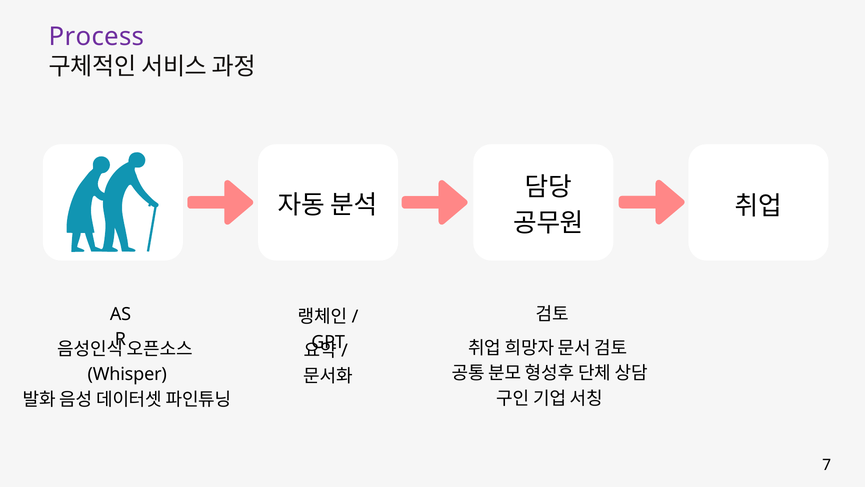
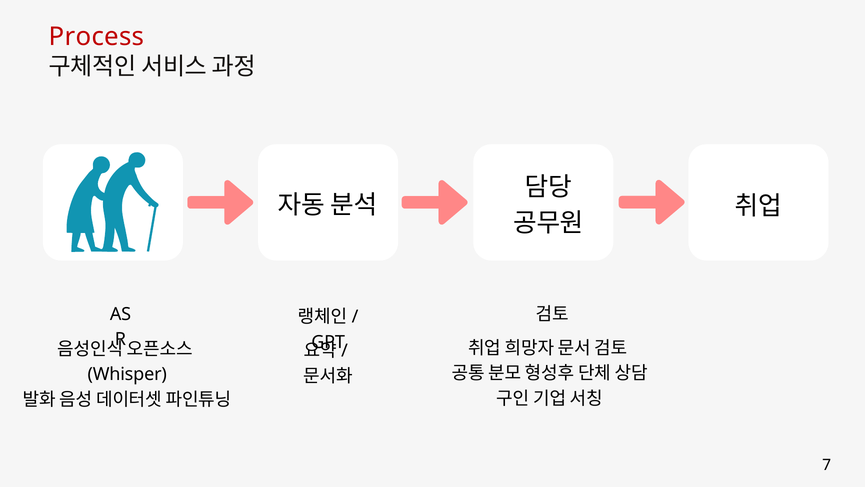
Process colour: purple -> red
